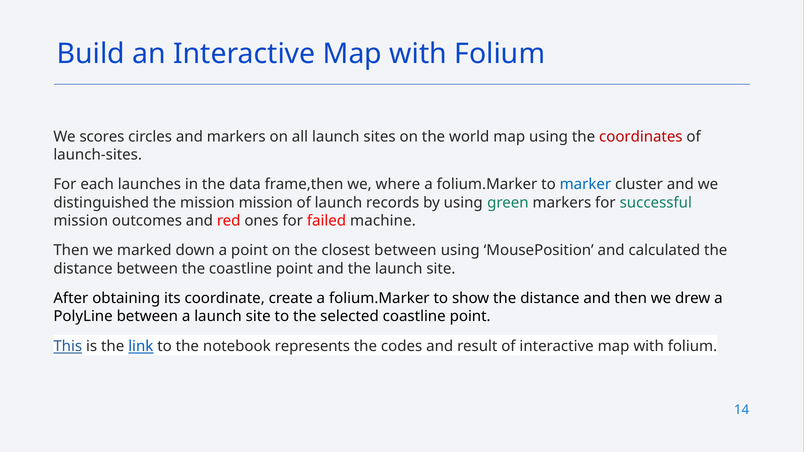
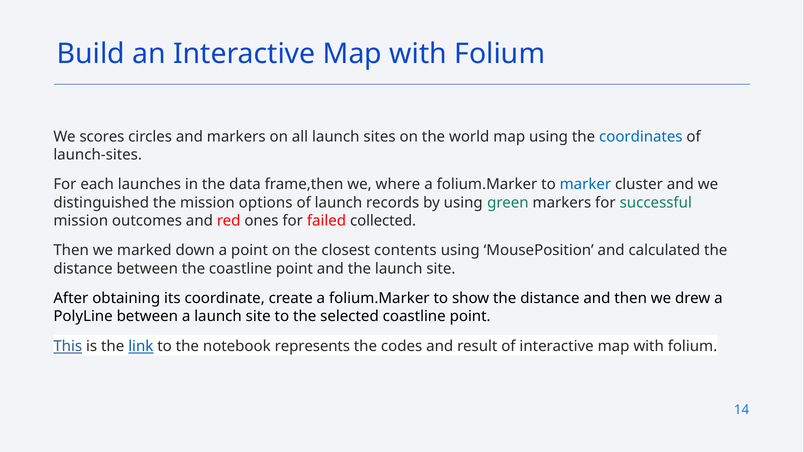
coordinates colour: red -> blue
mission mission: mission -> options
machine: machine -> collected
closest between: between -> contents
